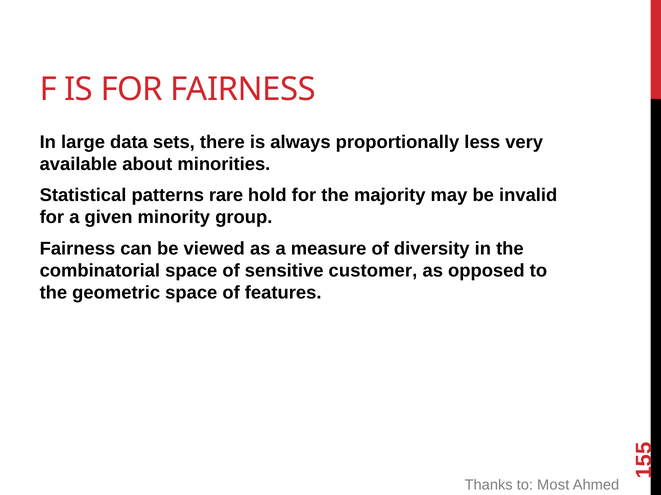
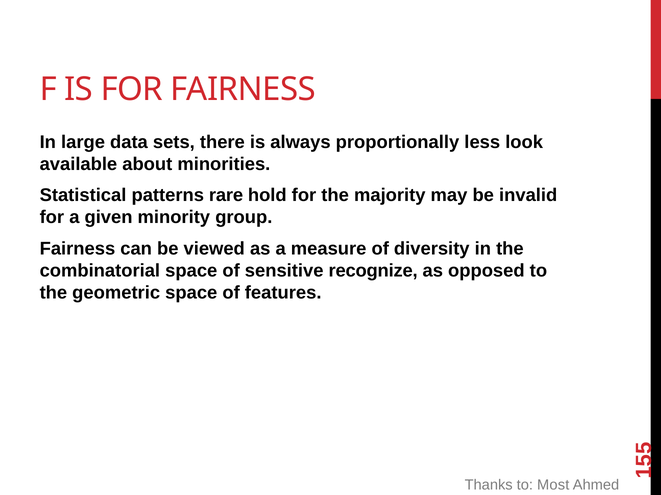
very: very -> look
customer: customer -> recognize
